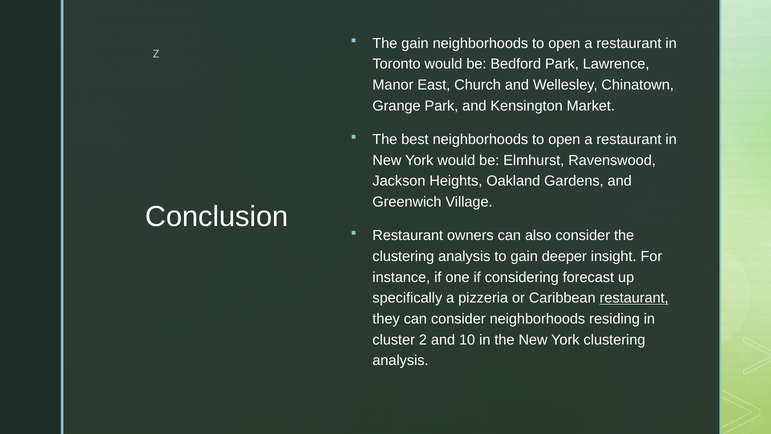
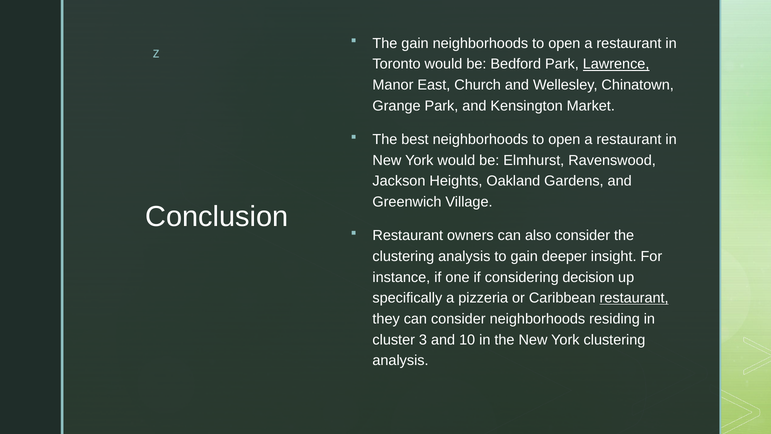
Lawrence underline: none -> present
forecast: forecast -> decision
2: 2 -> 3
